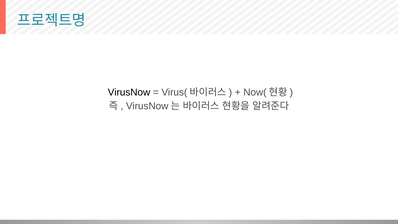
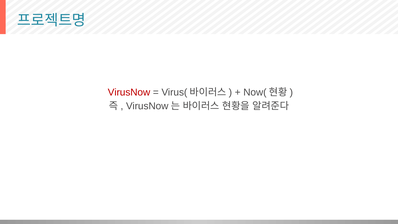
VirusNow colour: black -> red
